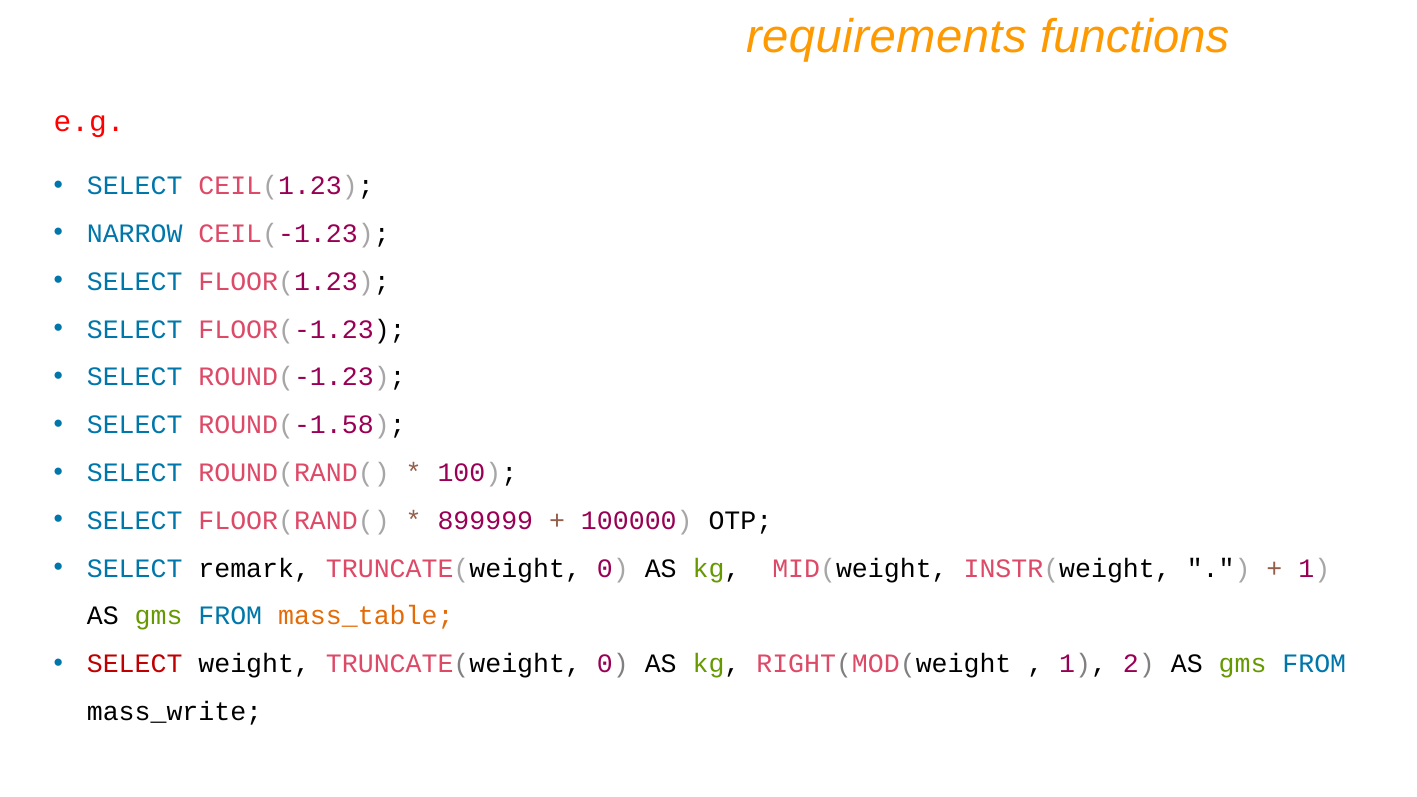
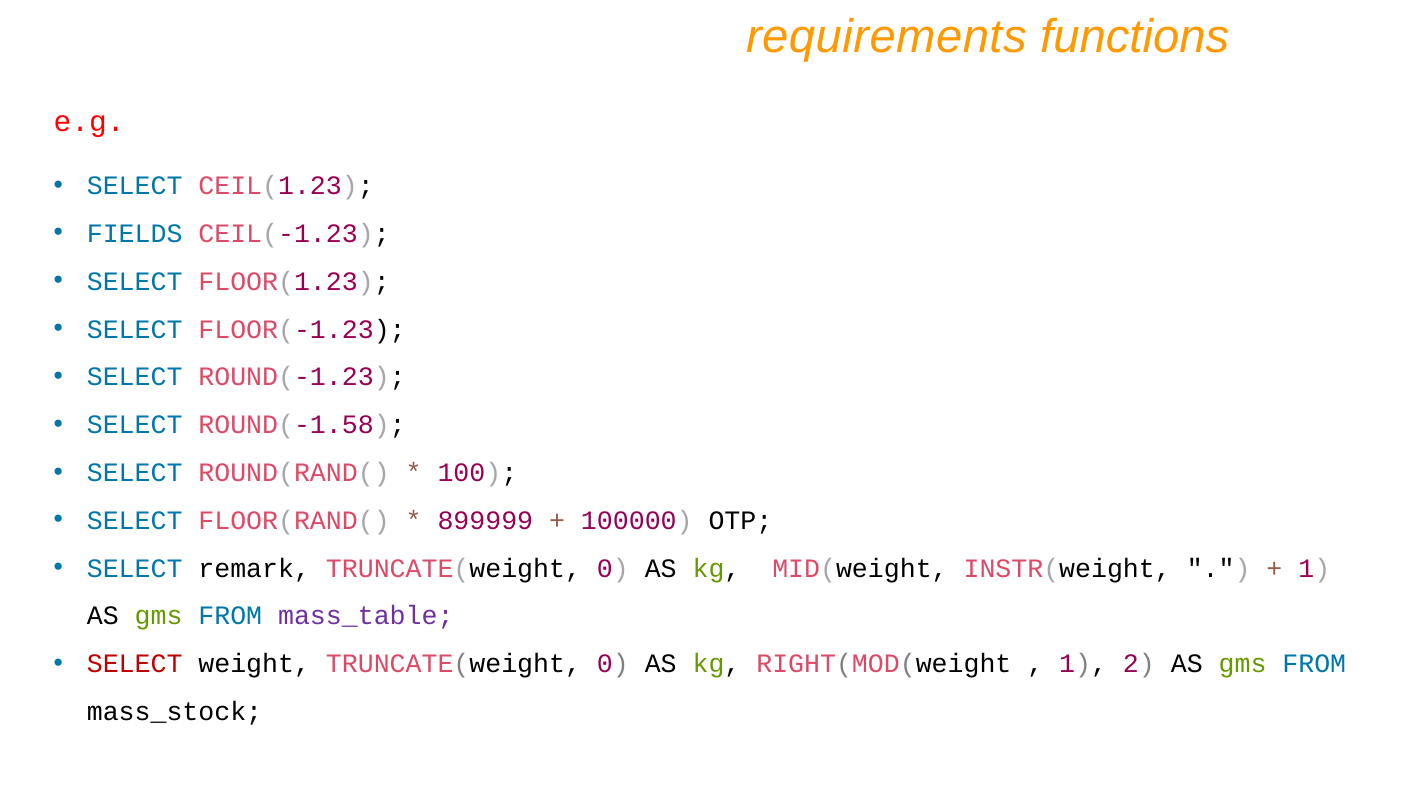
NARROW: NARROW -> FIELDS
mass_table colour: orange -> purple
mass_write: mass_write -> mass_stock
